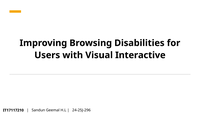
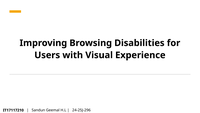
Interactive: Interactive -> Experience
